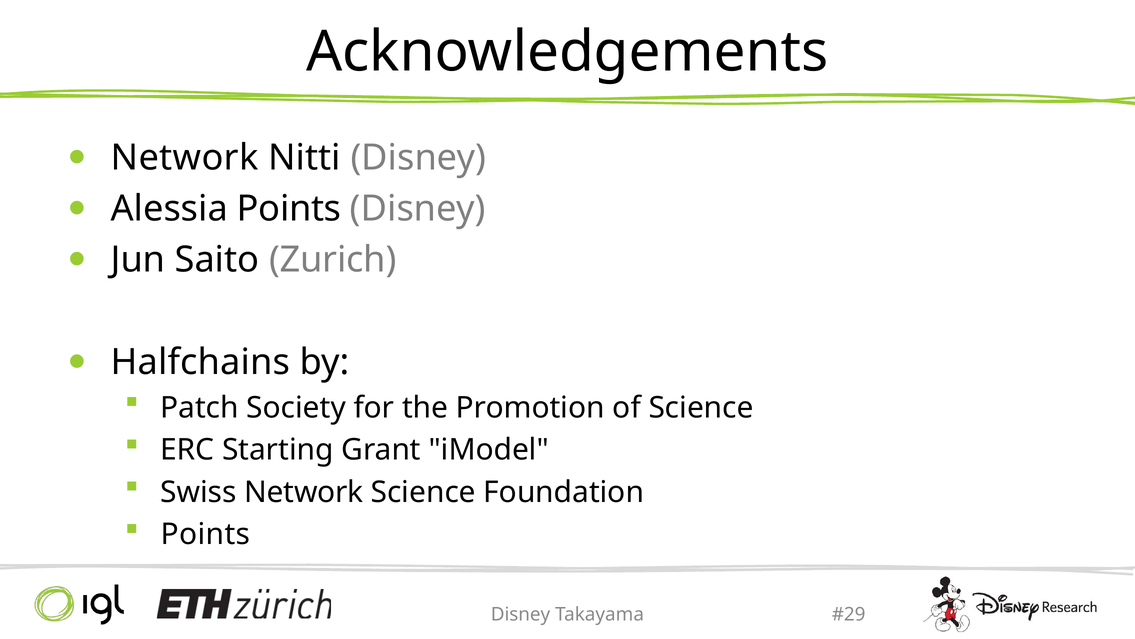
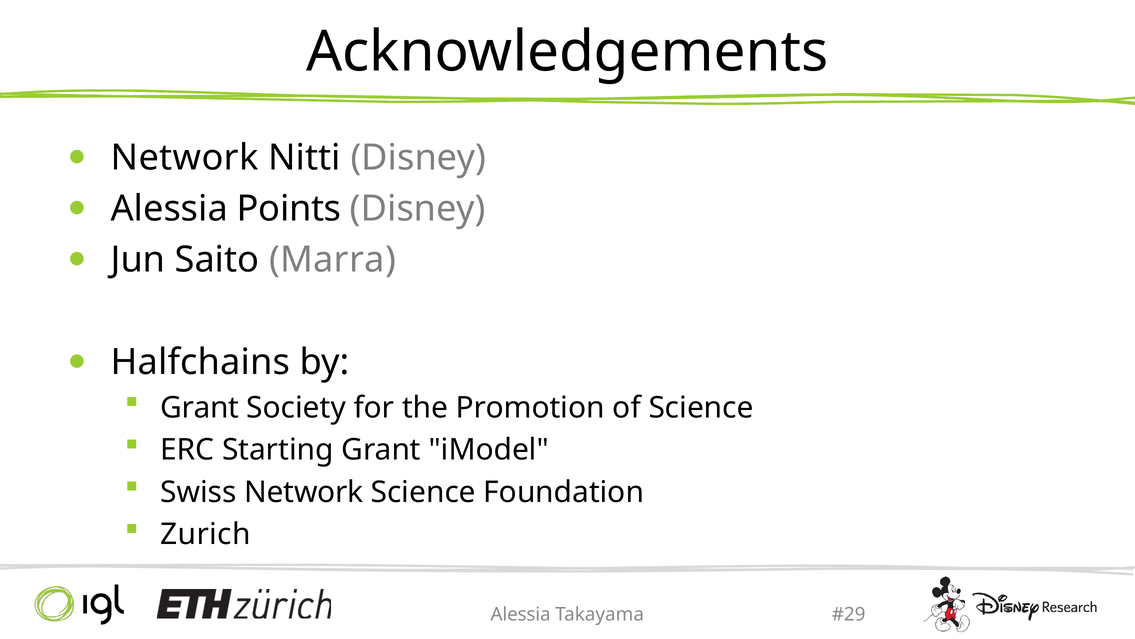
Zurich: Zurich -> Marra
Patch at (200, 407): Patch -> Grant
Points at (205, 534): Points -> Zurich
Disney at (521, 614): Disney -> Alessia
